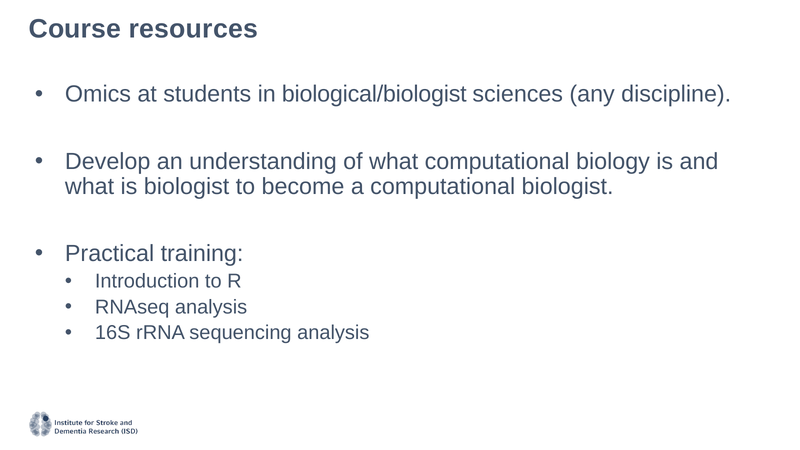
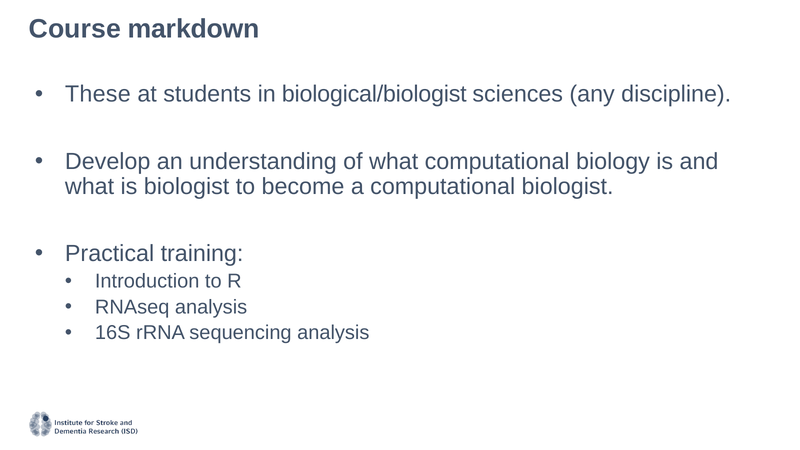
resources: resources -> markdown
Omics: Omics -> These
